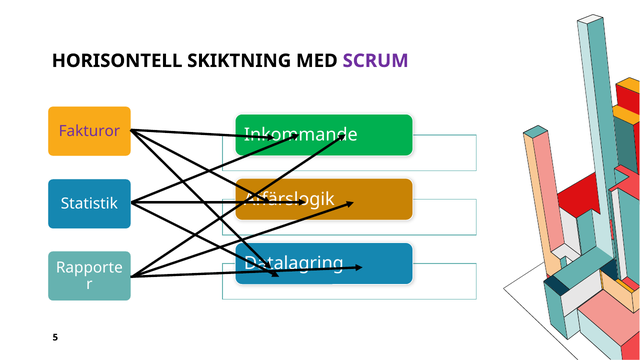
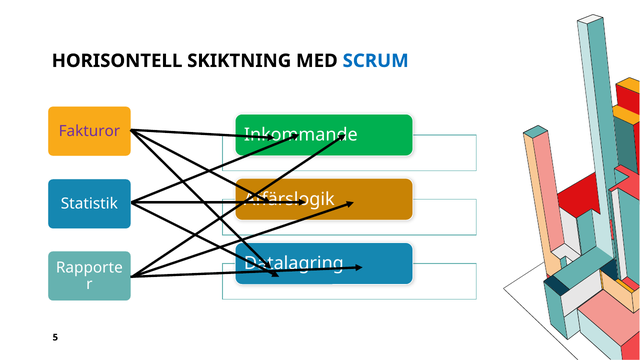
SCRUM colour: purple -> blue
